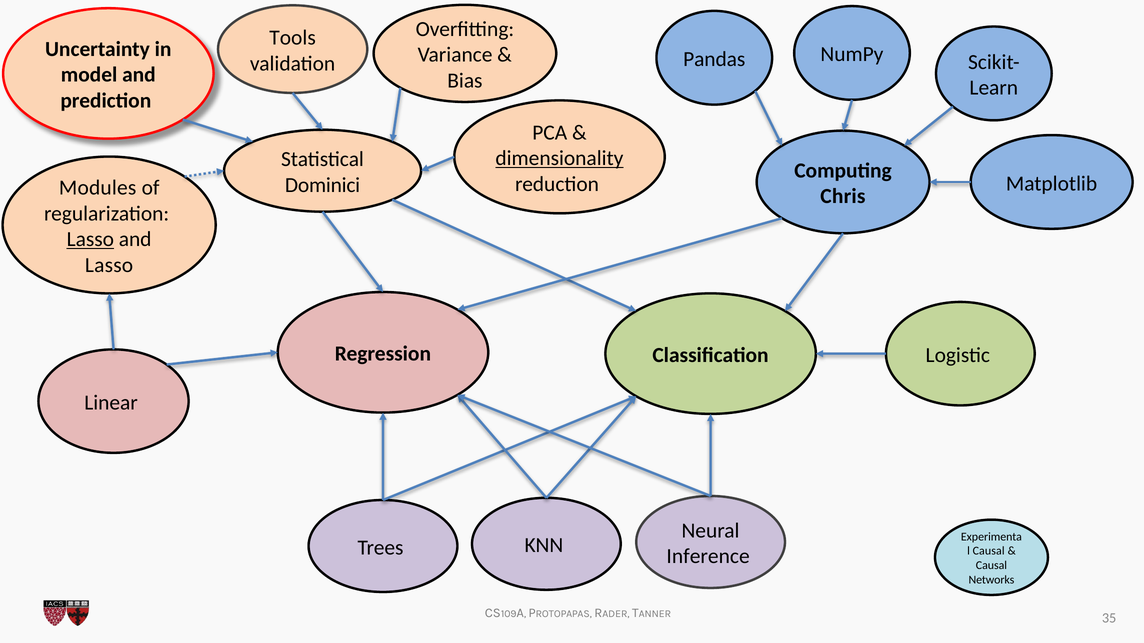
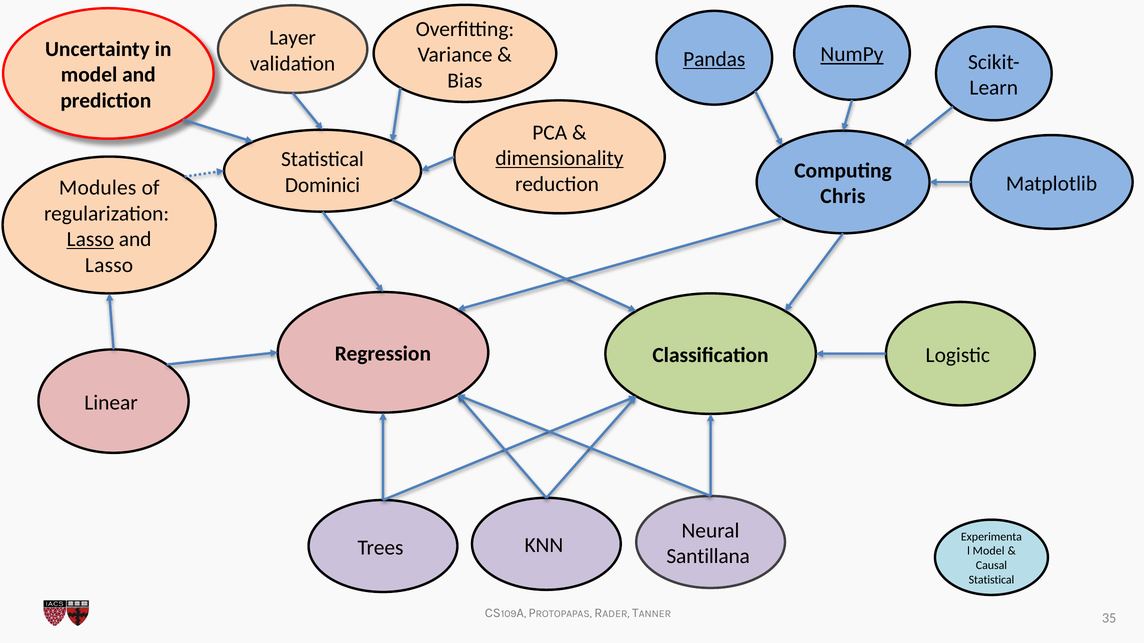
Tools: Tools -> Layer
NumPy underline: none -> present
Pandas underline: none -> present
Causal at (989, 551): Causal -> Model
Inference: Inference -> Santillana
Networks at (991, 580): Networks -> Statistical
